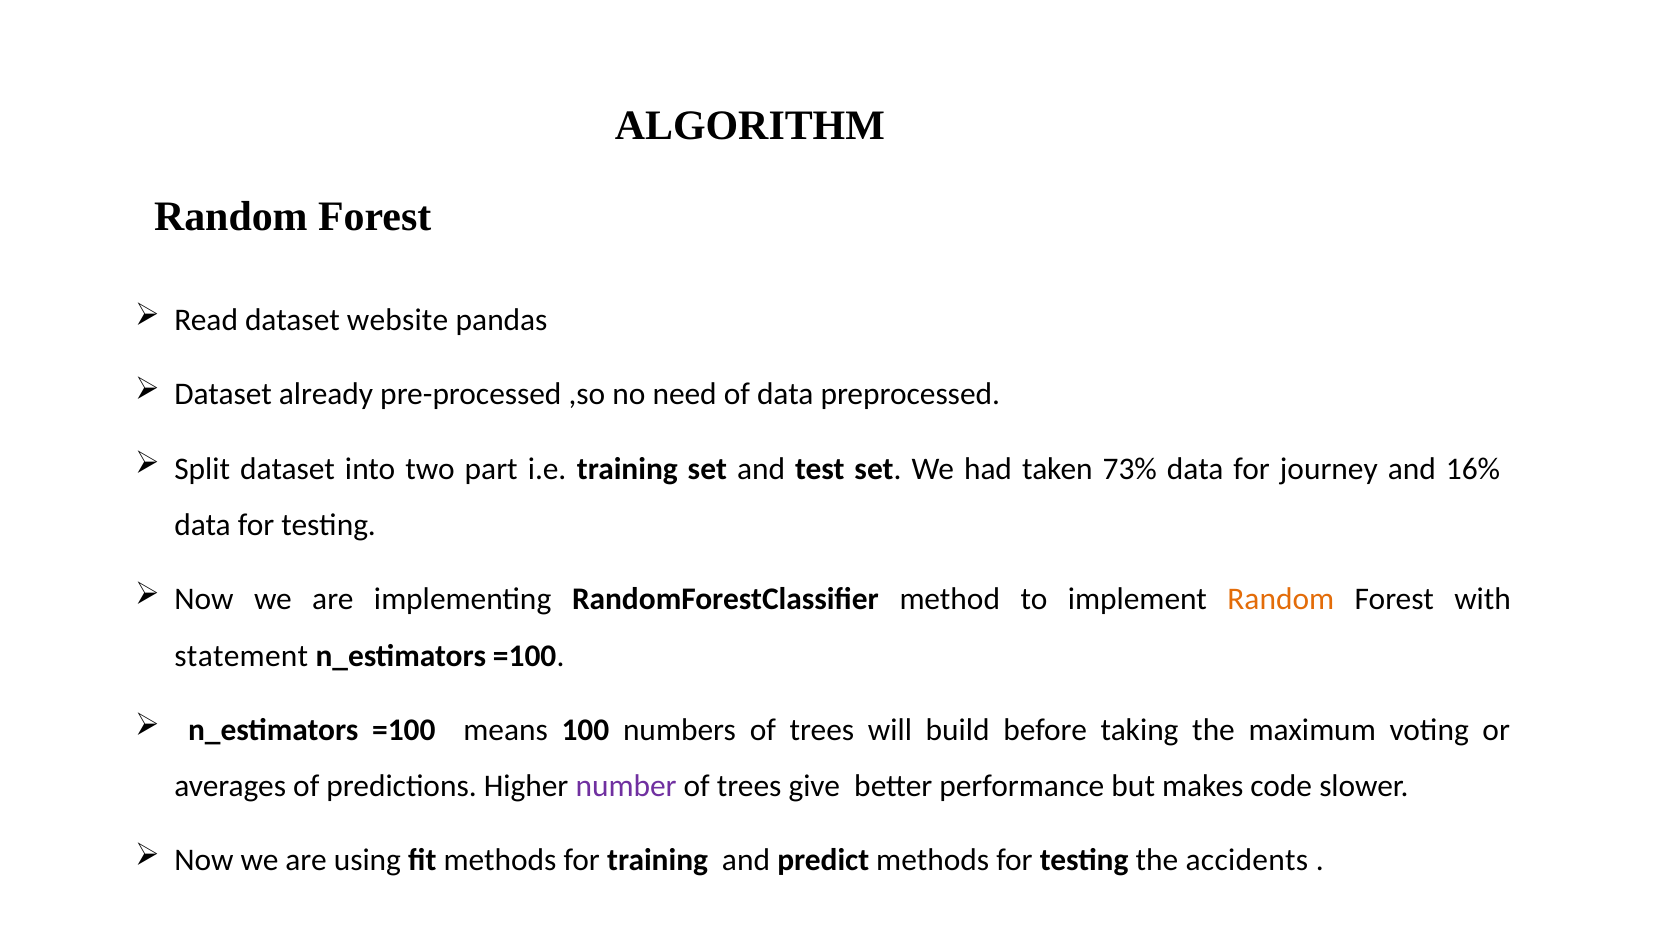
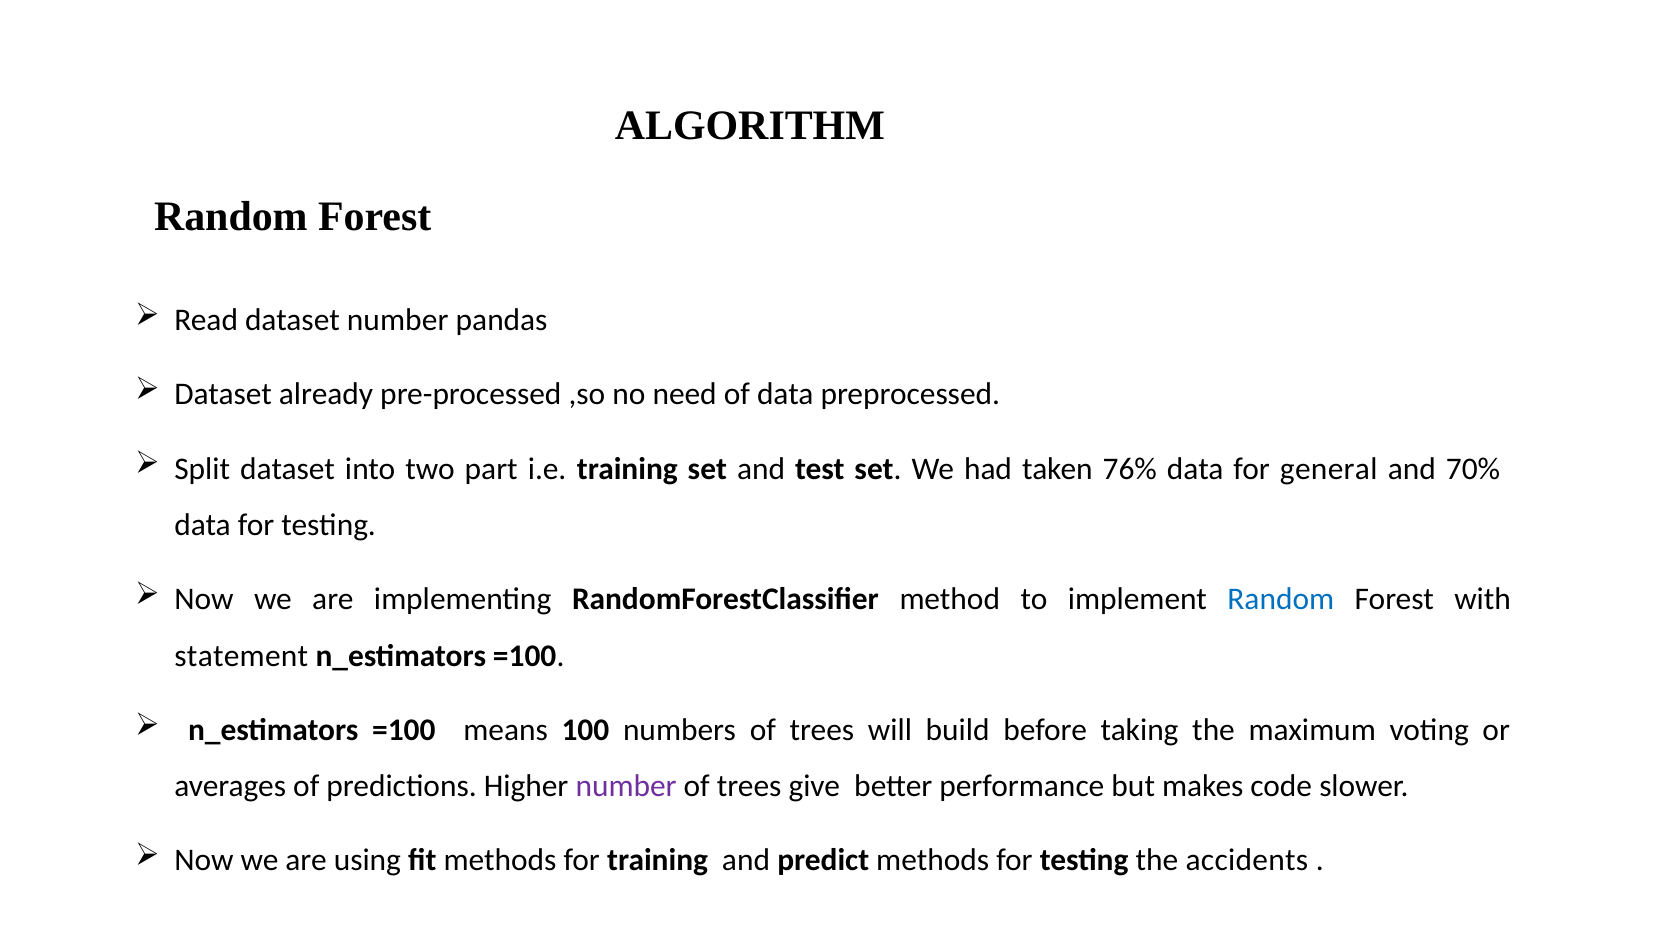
dataset website: website -> number
73%: 73% -> 76%
journey: journey -> general
16%: 16% -> 70%
Random at (1281, 599) colour: orange -> blue
